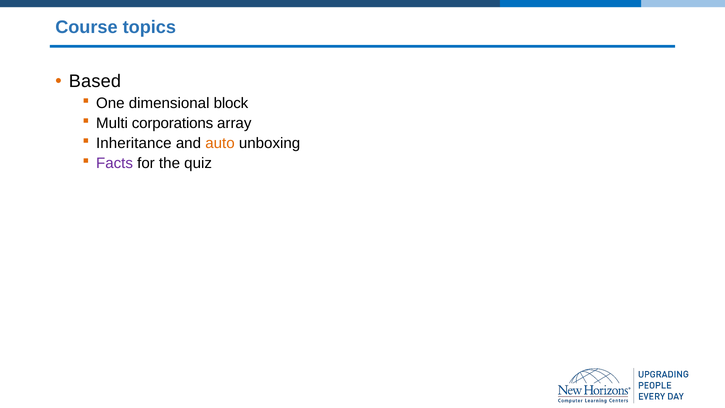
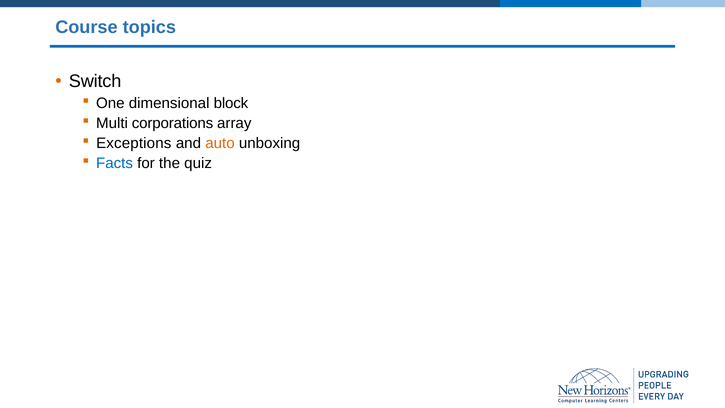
Based: Based -> Switch
Inheritance: Inheritance -> Exceptions
Facts colour: purple -> blue
